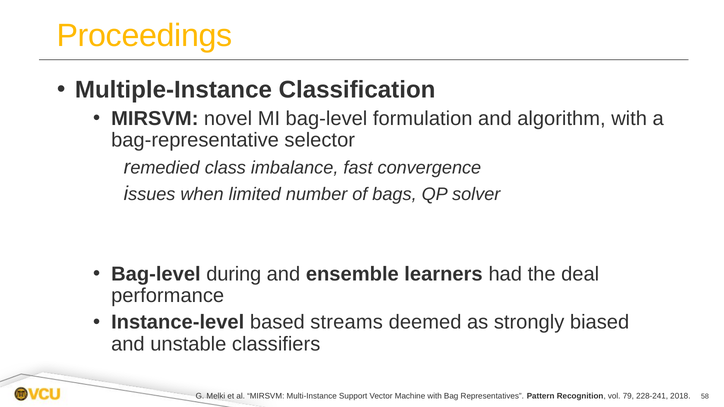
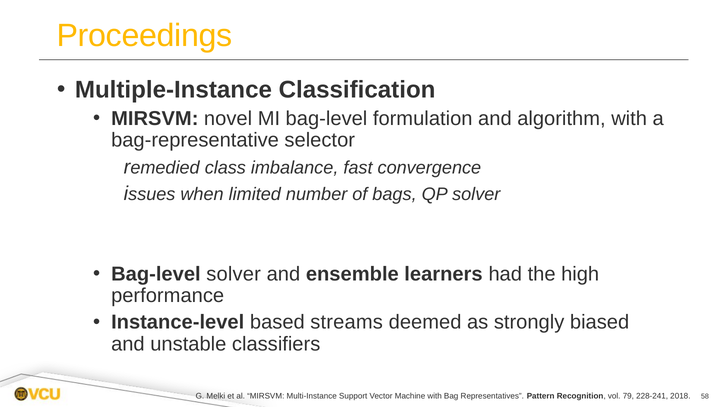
Bag-level during: during -> solver
deal: deal -> high
